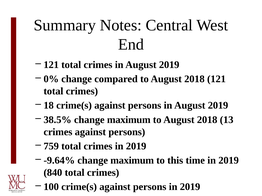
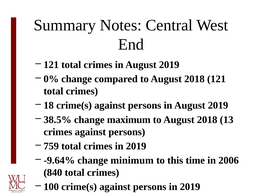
maximum at (132, 161): maximum -> minimum
time in 2019: 2019 -> 2006
